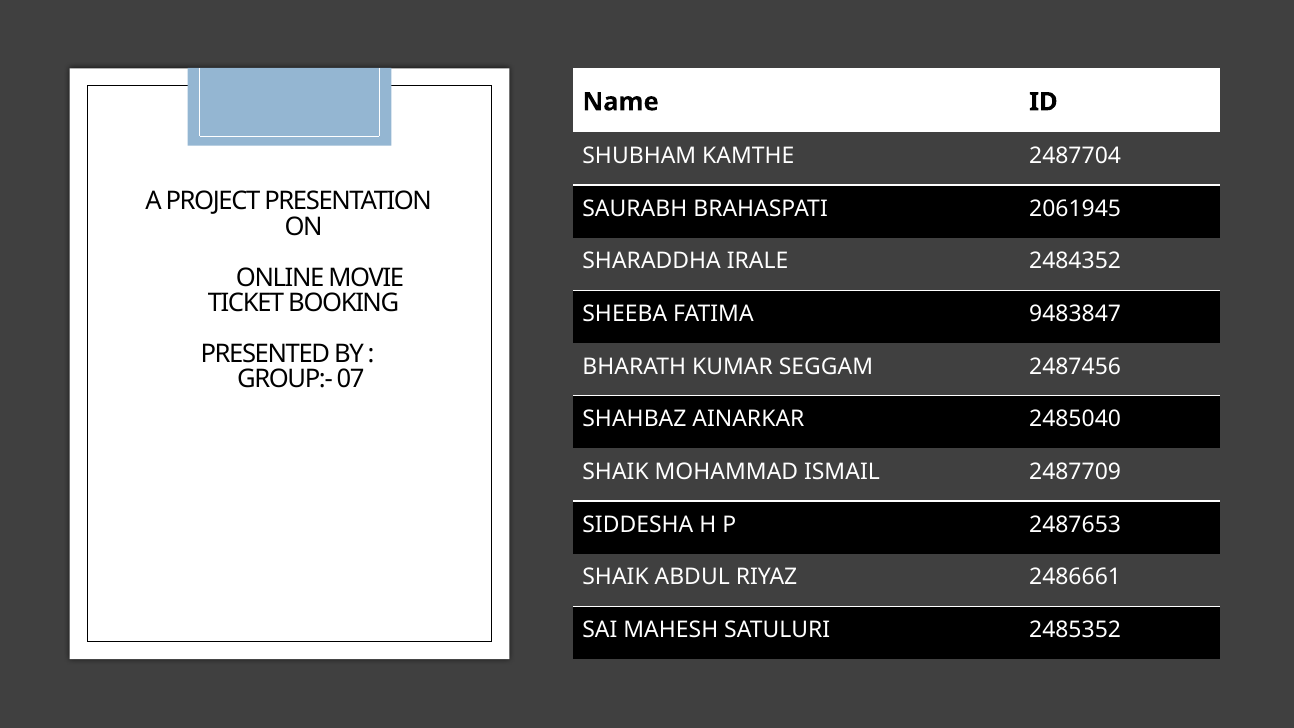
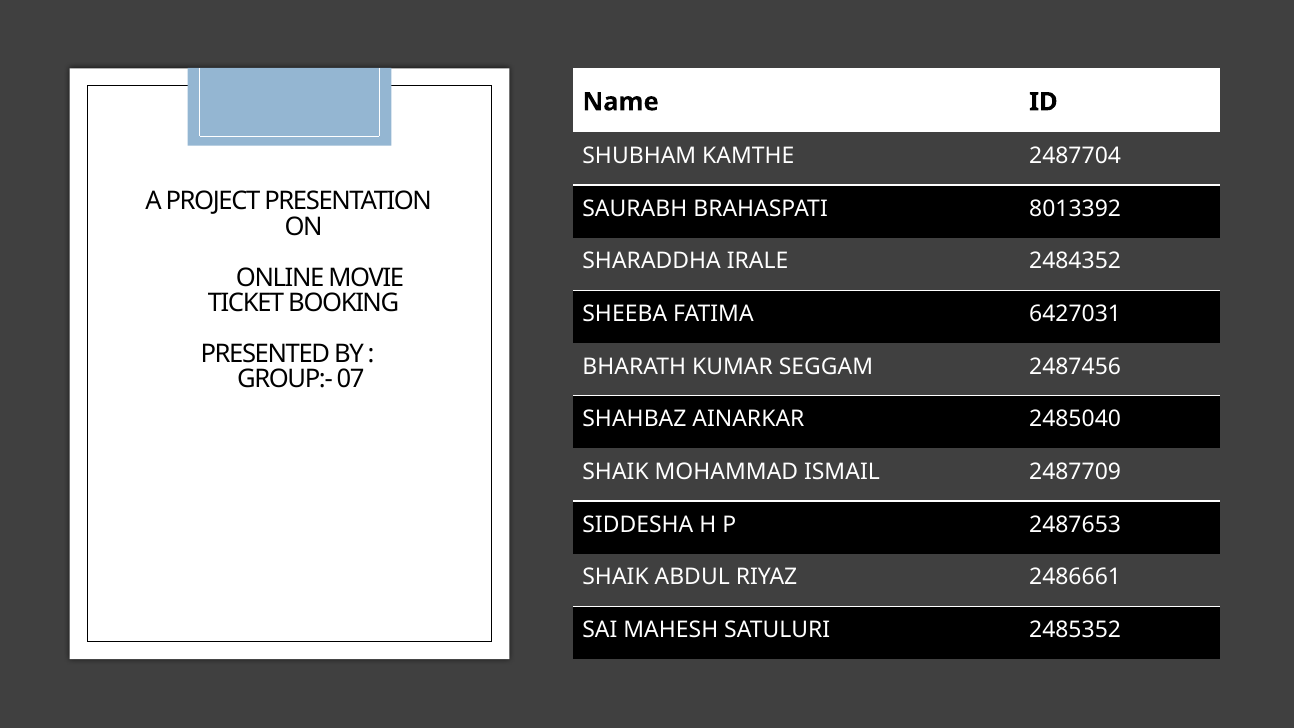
2061945: 2061945 -> 8013392
9483847: 9483847 -> 6427031
